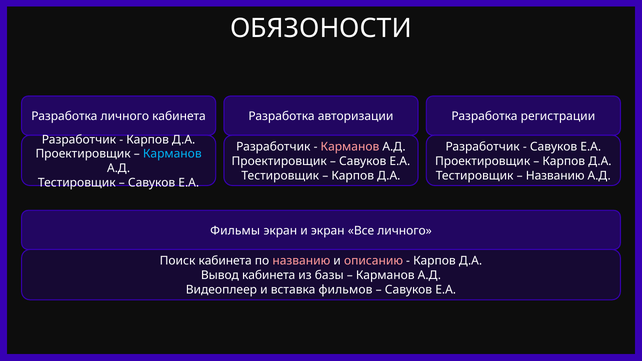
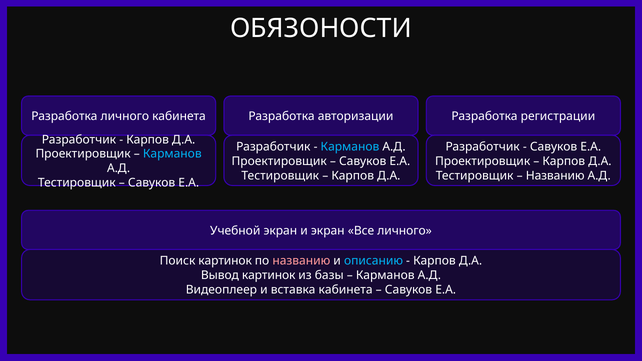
Карманов at (350, 147) colour: pink -> light blue
Фильмы: Фильмы -> Учебной
Поиск кабинета: кабинета -> картинок
описанию colour: pink -> light blue
Вывод кабинета: кабинета -> картинок
вставка фильмов: фильмов -> кабинета
